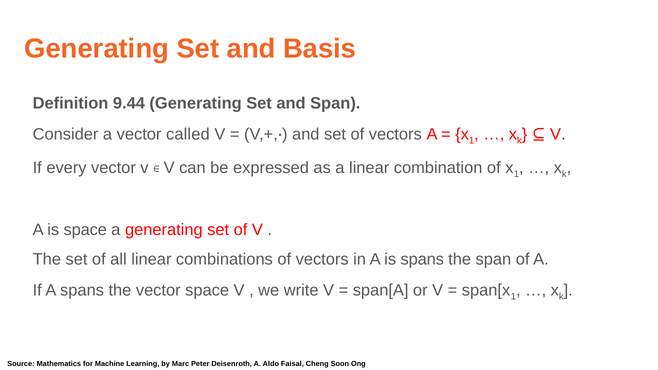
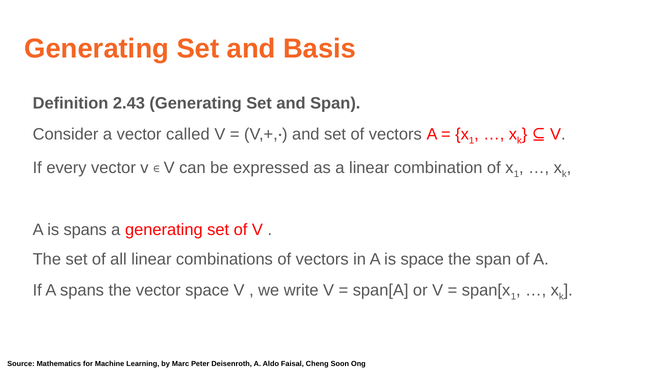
9.44: 9.44 -> 2.43
is space: space -> spans
is spans: spans -> space
